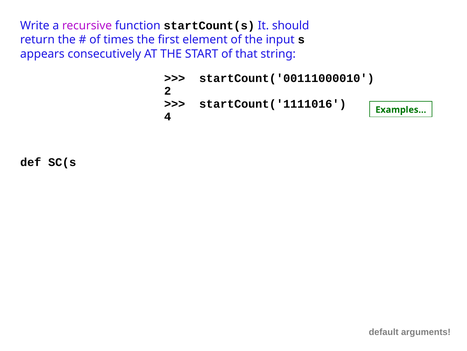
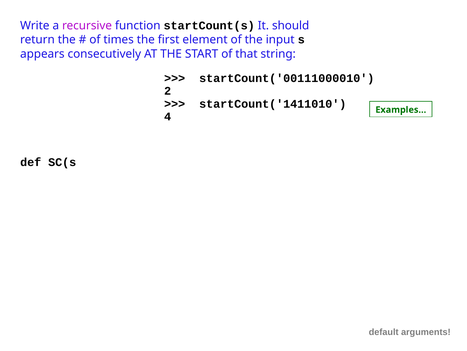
startCount('1111016: startCount('1111016 -> startCount('1411010
